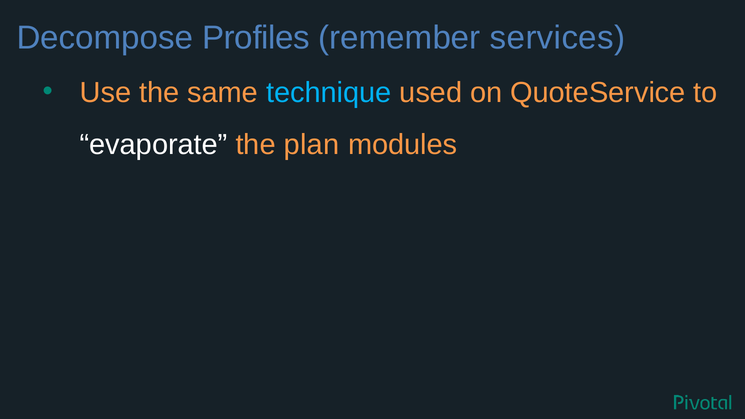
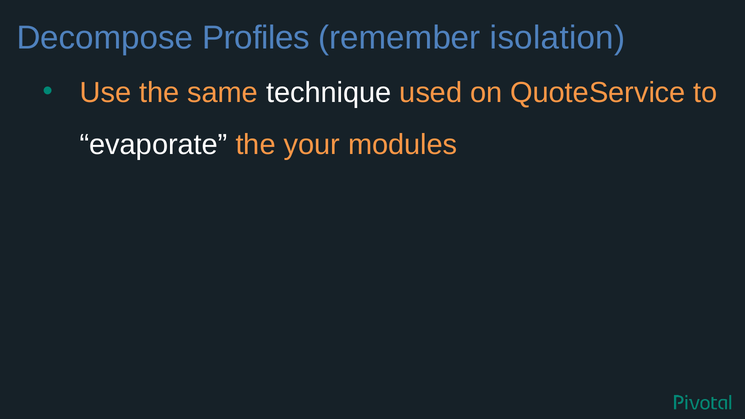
services: services -> isolation
technique colour: light blue -> white
plan: plan -> your
